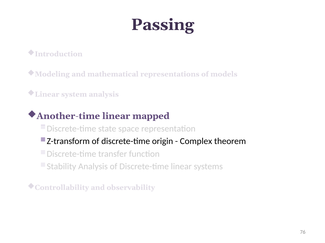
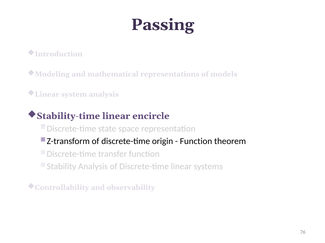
Another-time: Another-time -> Stability-time
mapped: mapped -> encircle
Complex at (196, 142): Complex -> Function
